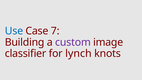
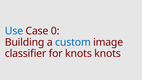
7: 7 -> 0
custom colour: purple -> blue
for lynch: lynch -> knots
